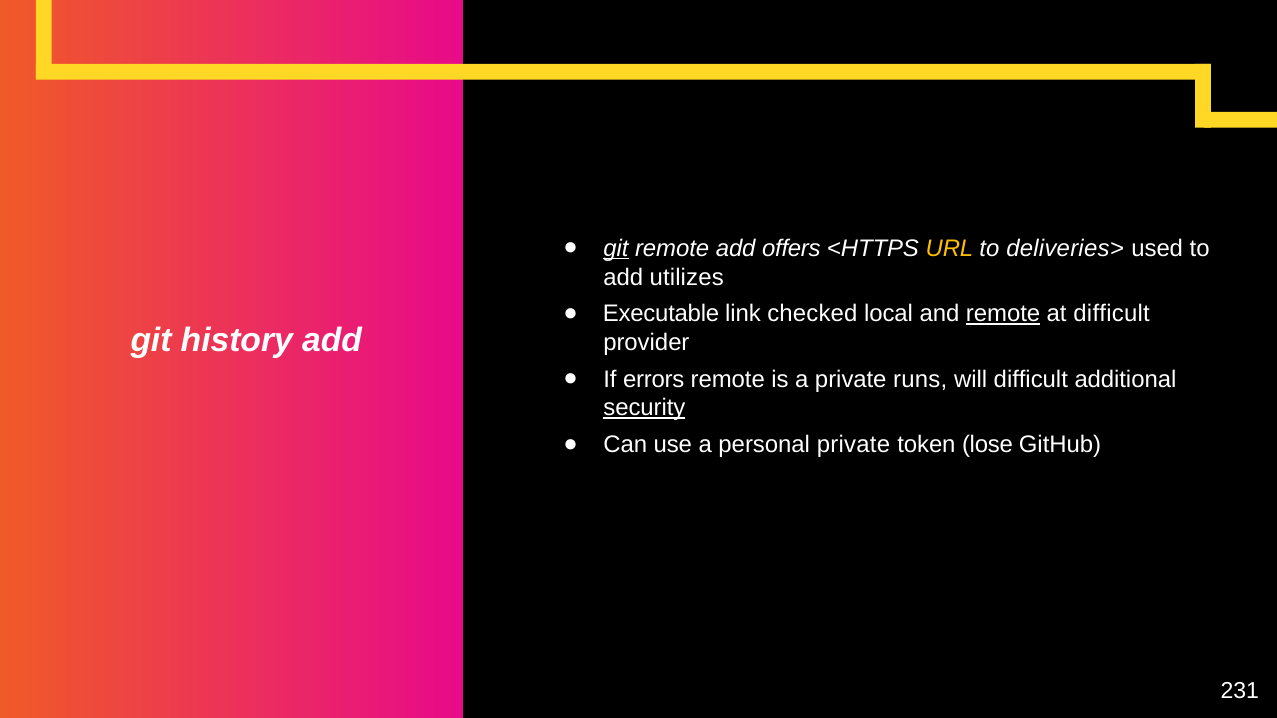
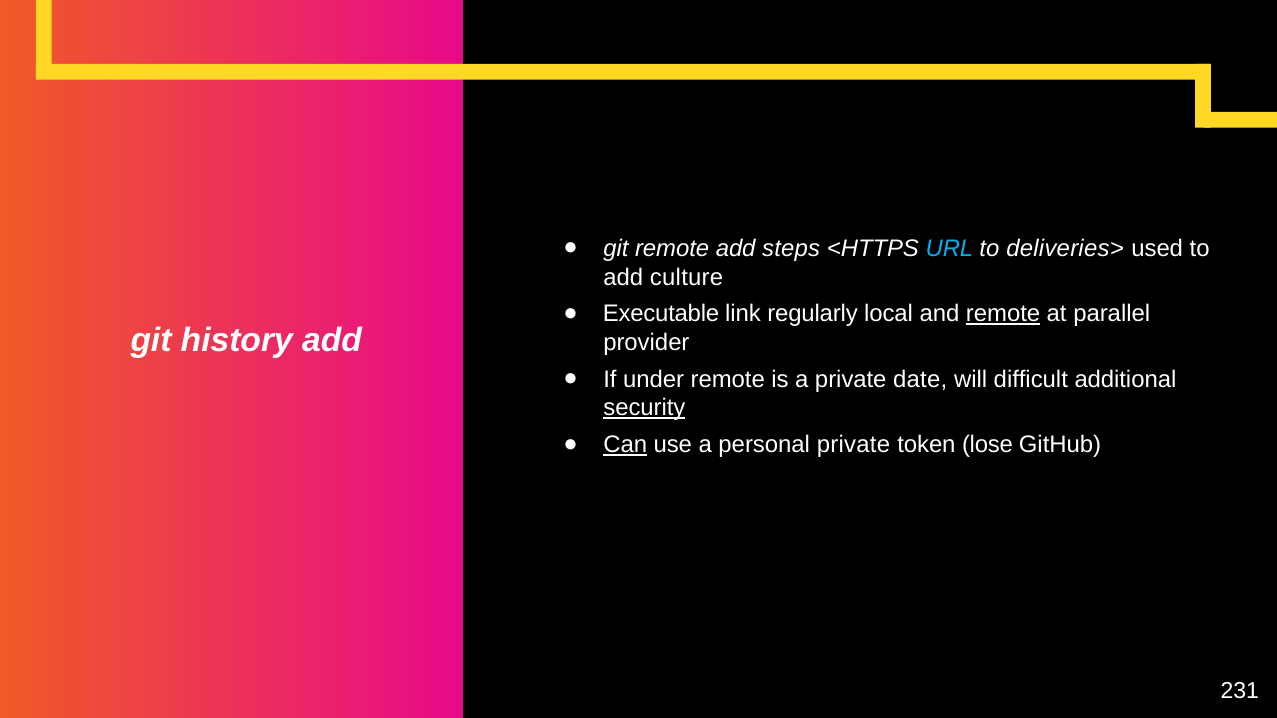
git at (616, 249) underline: present -> none
offers: offers -> steps
URL colour: yellow -> light blue
utilizes: utilizes -> culture
checked: checked -> regularly
at difficult: difficult -> parallel
errors: errors -> under
runs: runs -> date
Can underline: none -> present
